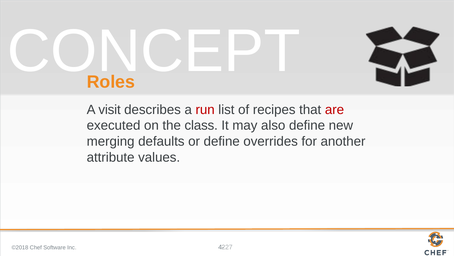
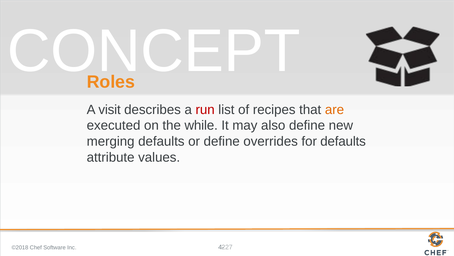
are colour: red -> orange
class: class -> while
for another: another -> defaults
